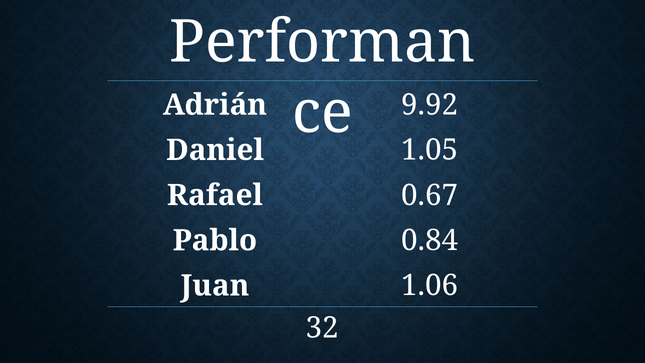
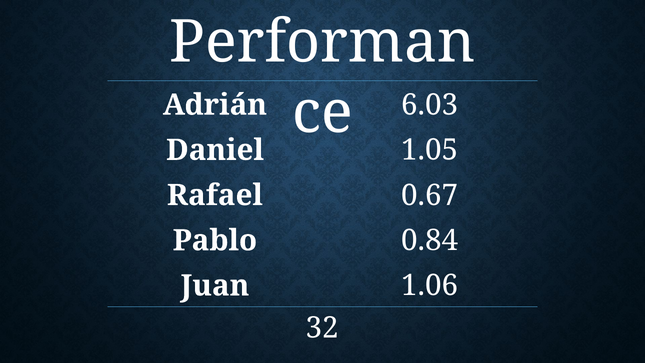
9.92: 9.92 -> 6.03
